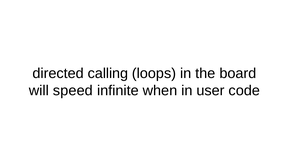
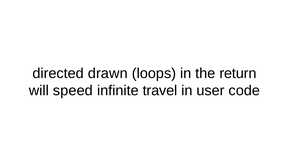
calling: calling -> drawn
board: board -> return
when: when -> travel
